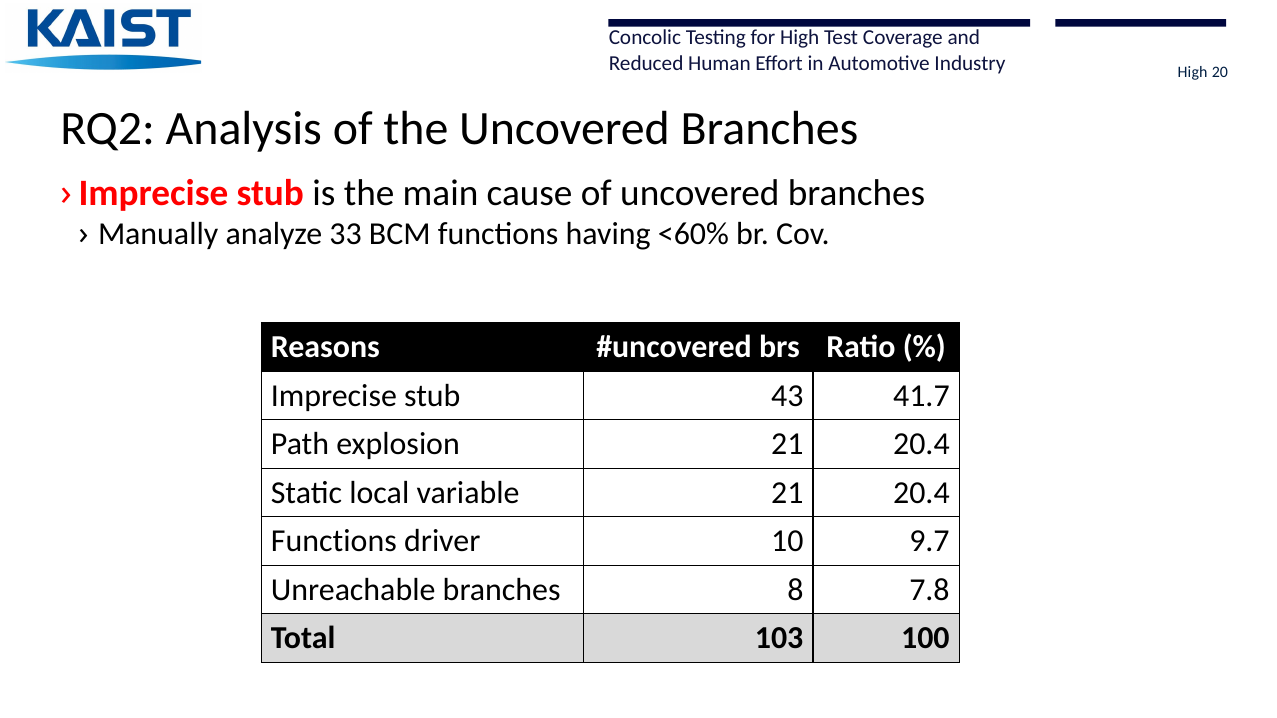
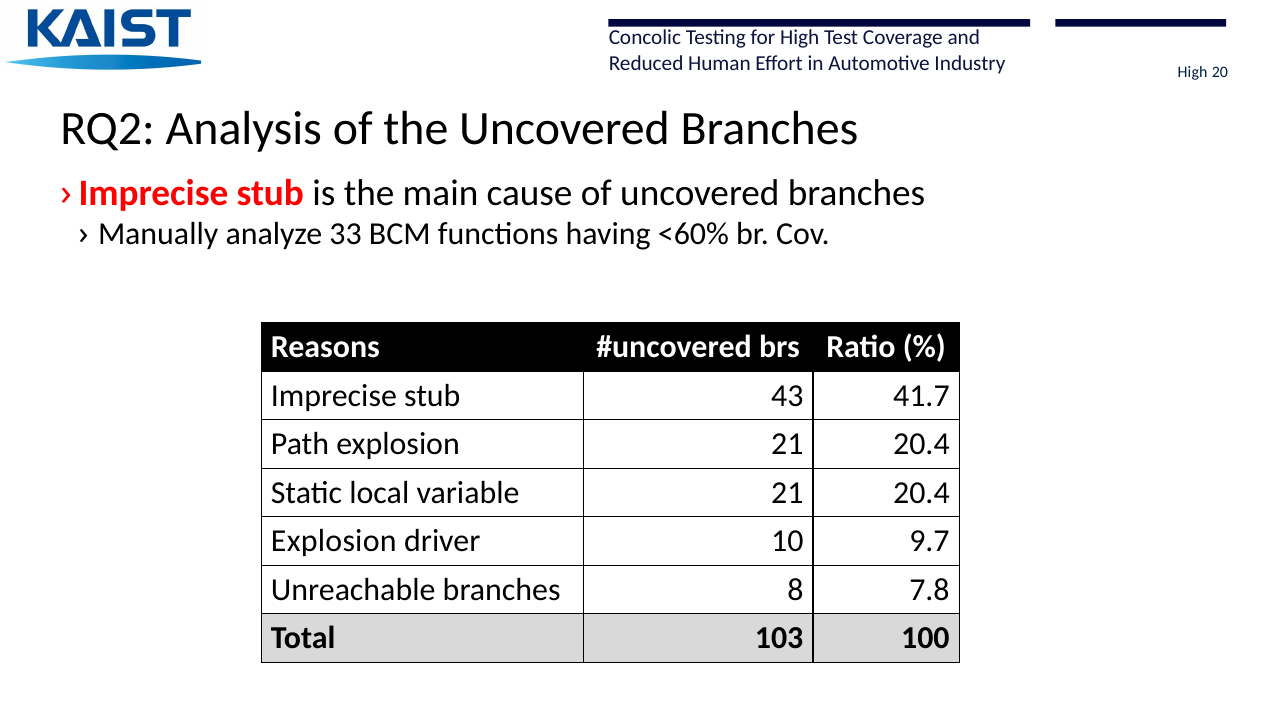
Functions at (334, 542): Functions -> Explosion
